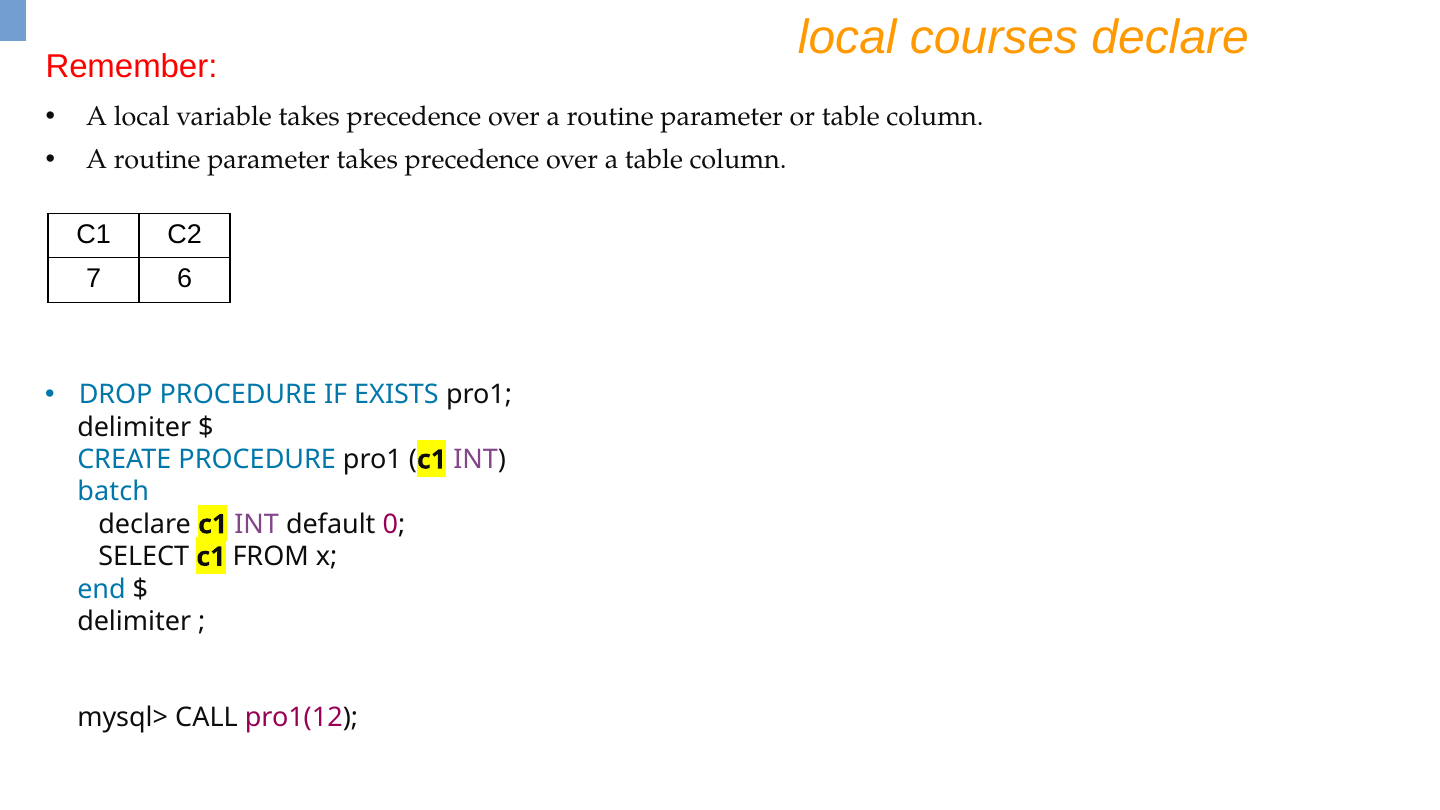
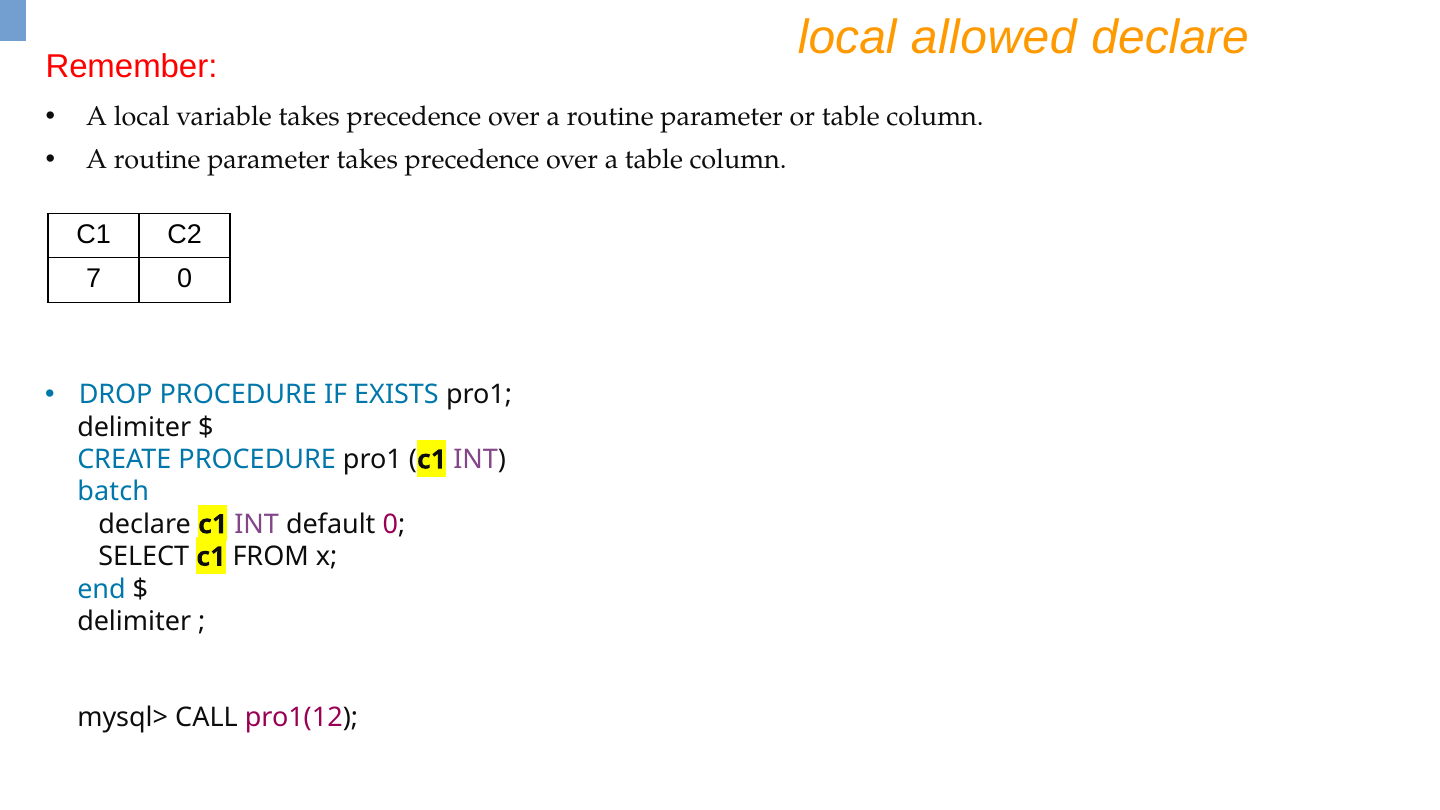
courses: courses -> allowed
7 6: 6 -> 0
